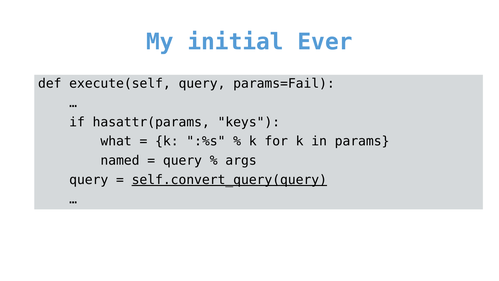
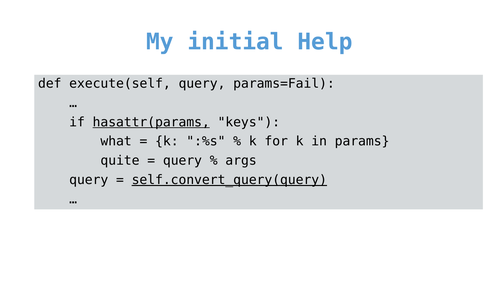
Ever: Ever -> Help
hasattr(params underline: none -> present
named: named -> quite
